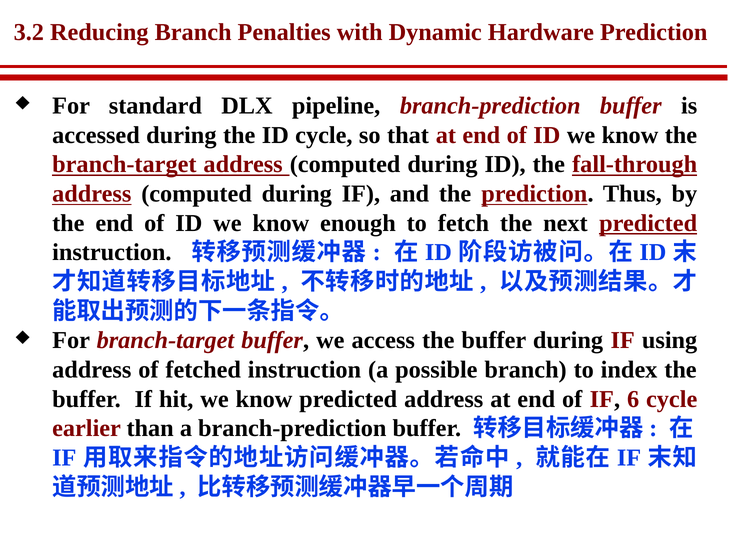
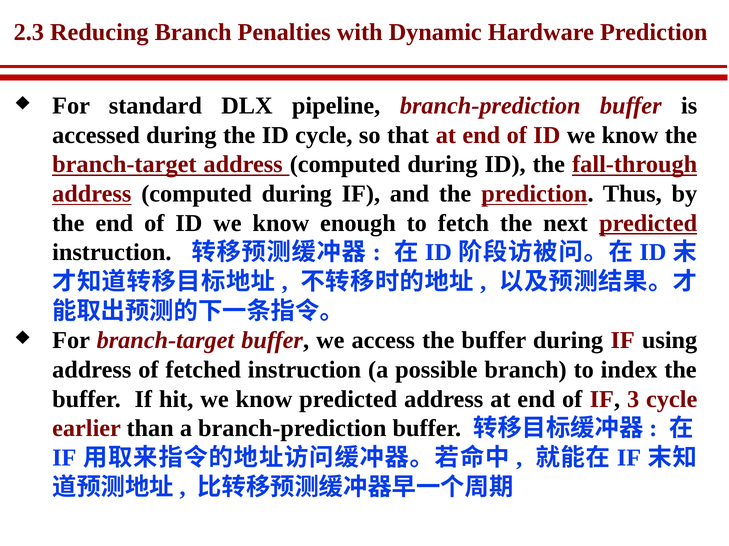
3.2: 3.2 -> 2.3
6: 6 -> 3
